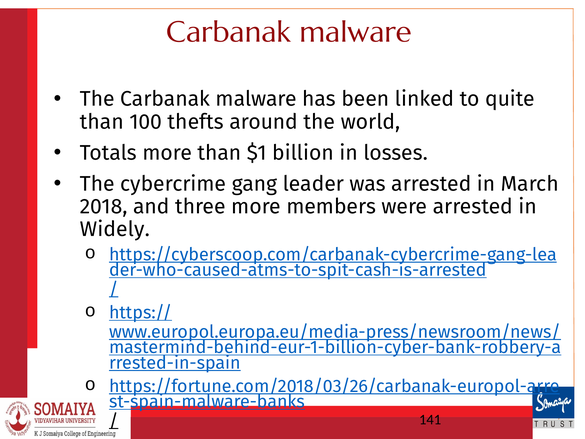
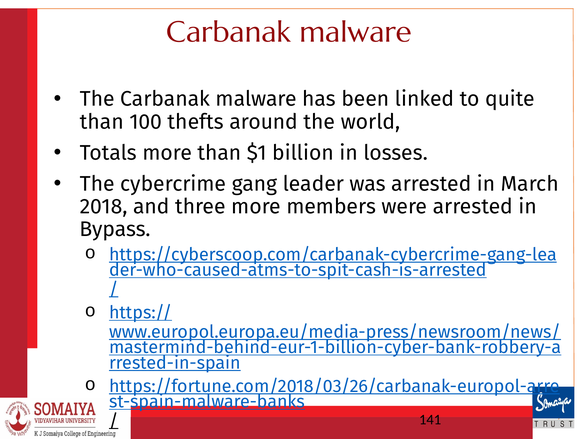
Widely: Widely -> Bypass
